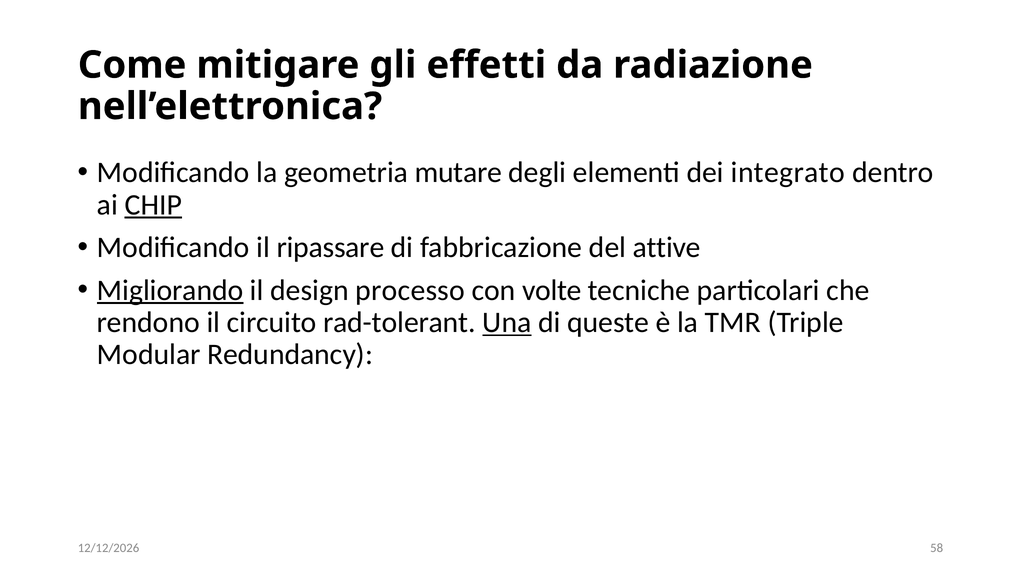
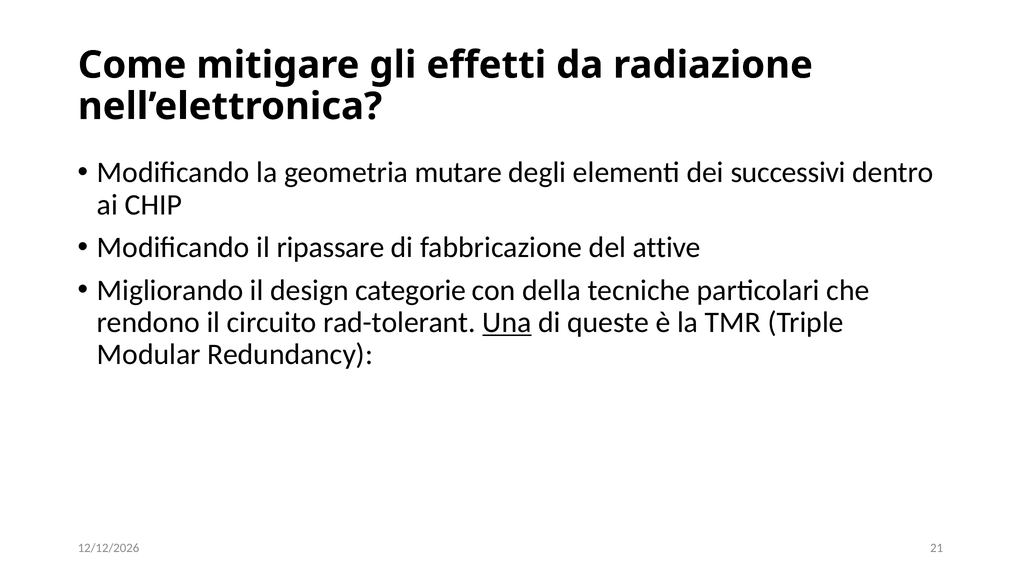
integrato: integrato -> successivi
CHIP underline: present -> none
Migliorando underline: present -> none
processo: processo -> categorie
volte: volte -> della
58: 58 -> 21
